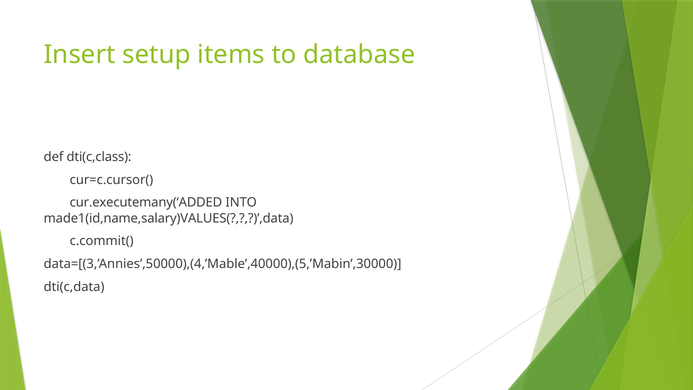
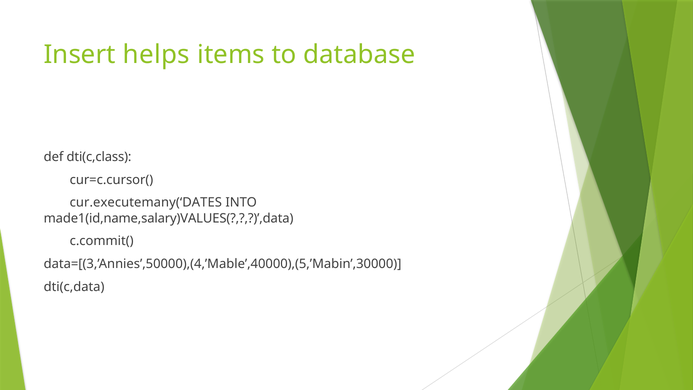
setup: setup -> helps
cur.executemany(‘ADDED: cur.executemany(‘ADDED -> cur.executemany(‘DATES
